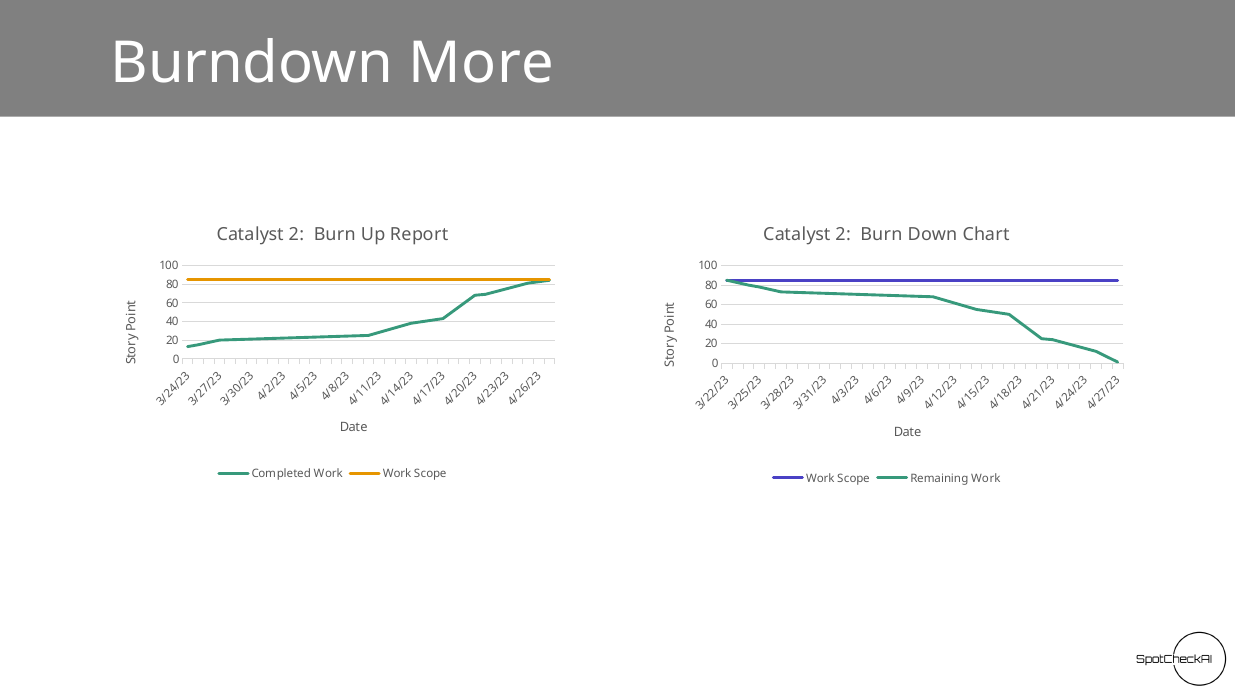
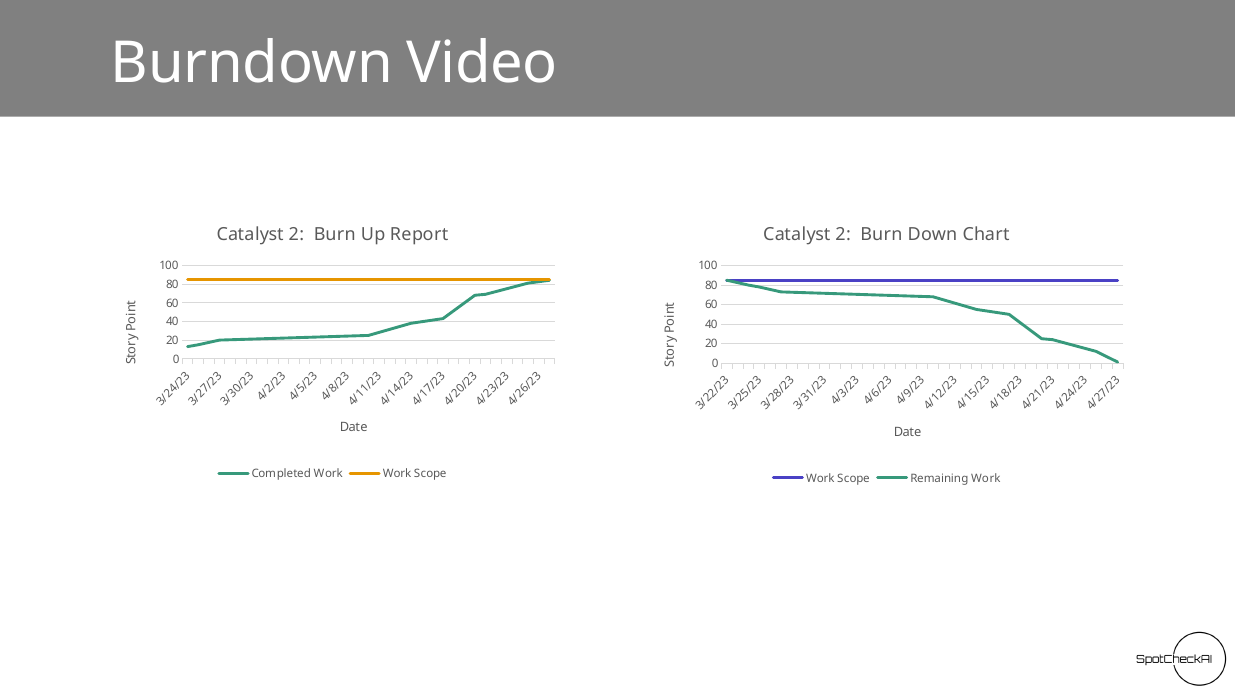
More: More -> Video
